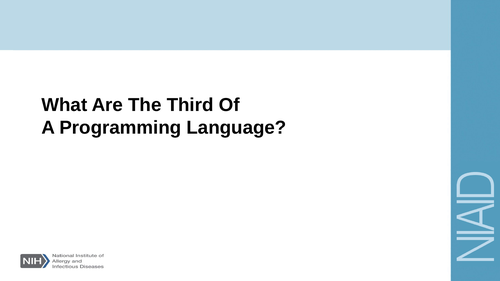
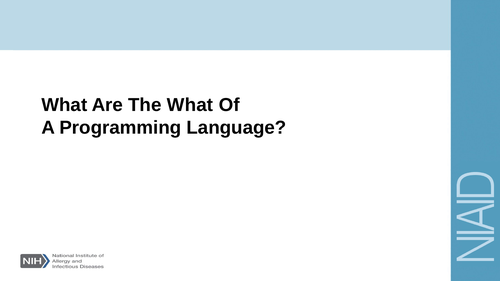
The Third: Third -> What
